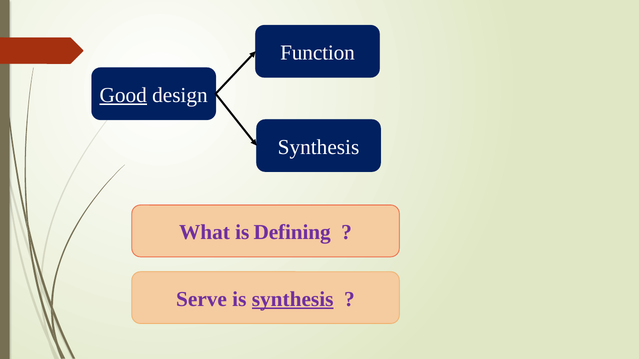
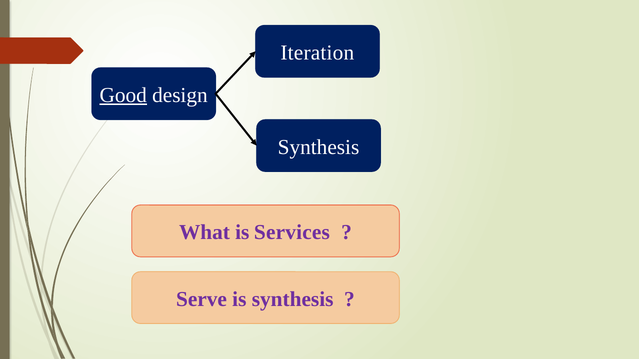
Function: Function -> Iteration
Defining: Defining -> Services
synthesis at (293, 299) underline: present -> none
